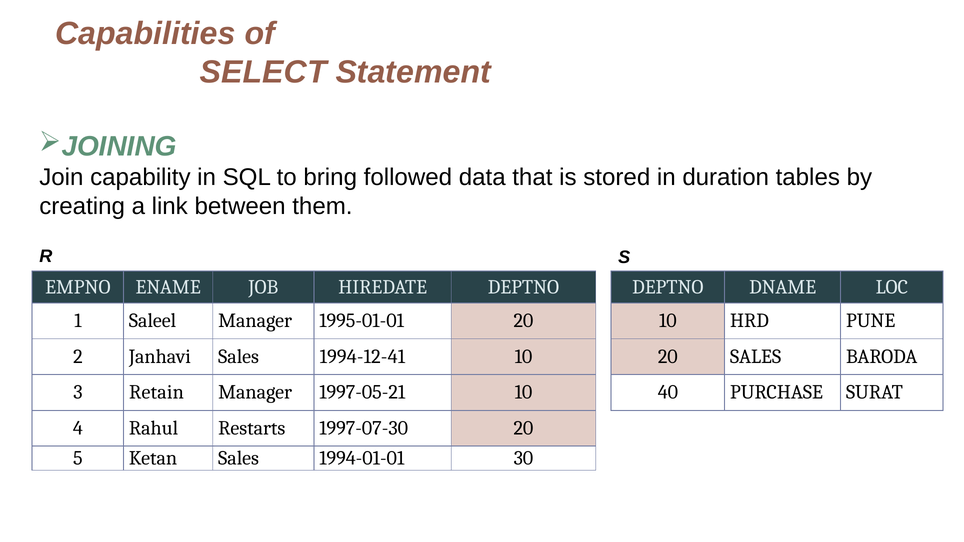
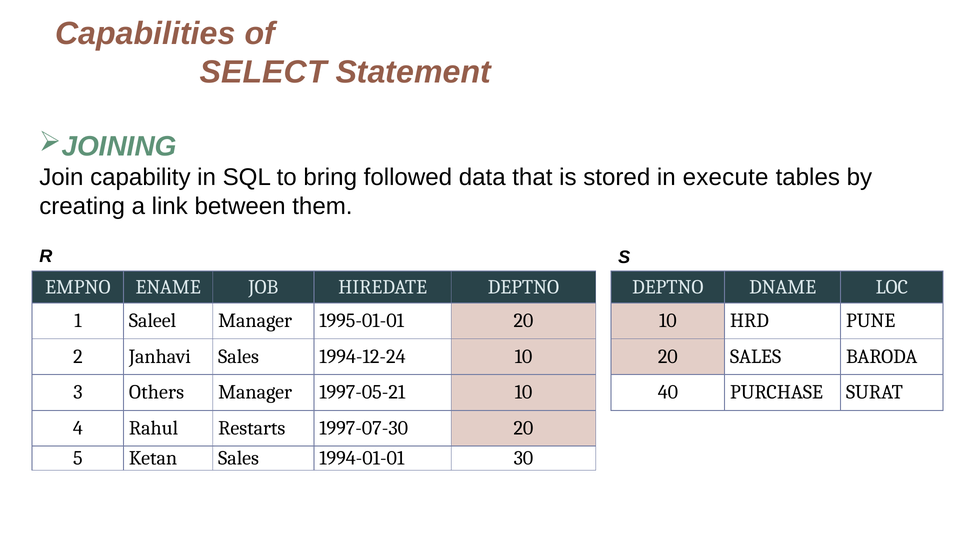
duration: duration -> execute
1994-12-41: 1994-12-41 -> 1994-12-24
Retain: Retain -> Others
